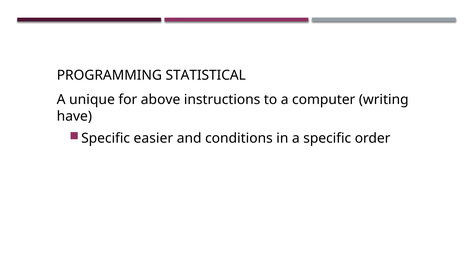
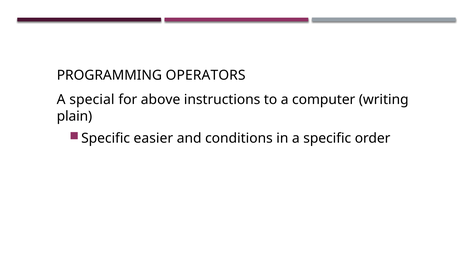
STATISTICAL: STATISTICAL -> OPERATORS
unique: unique -> special
have: have -> plain
